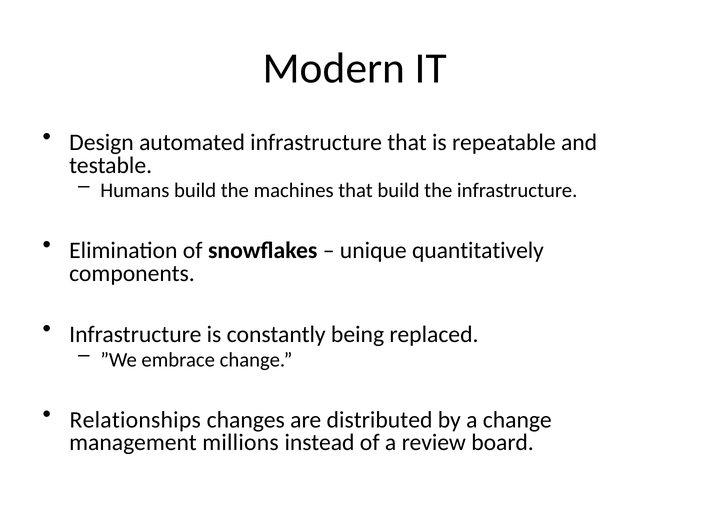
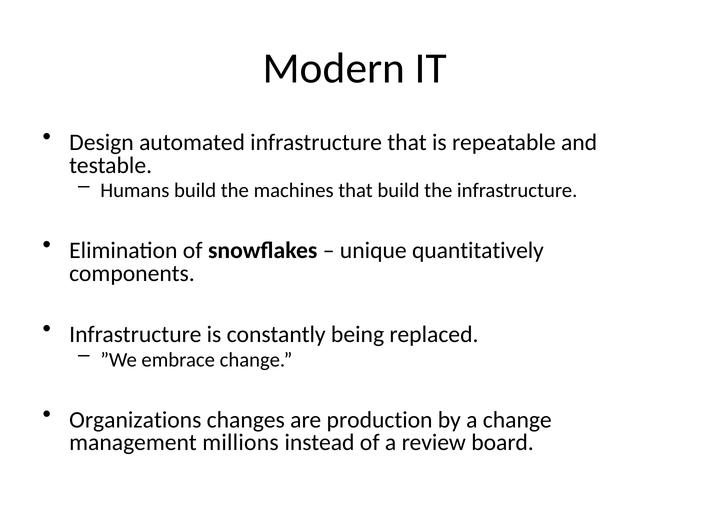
Relationships: Relationships -> Organizations
distributed: distributed -> production
